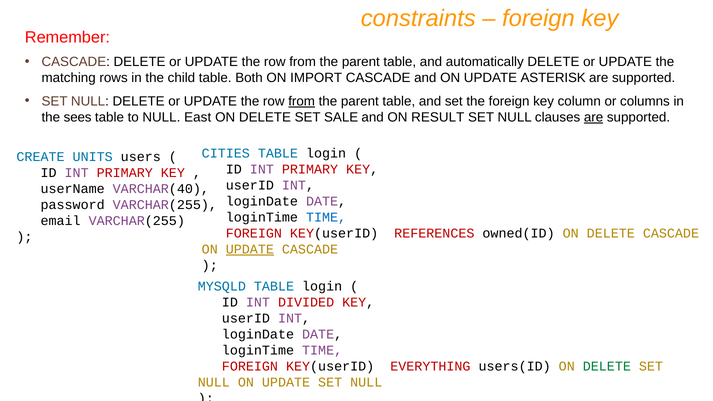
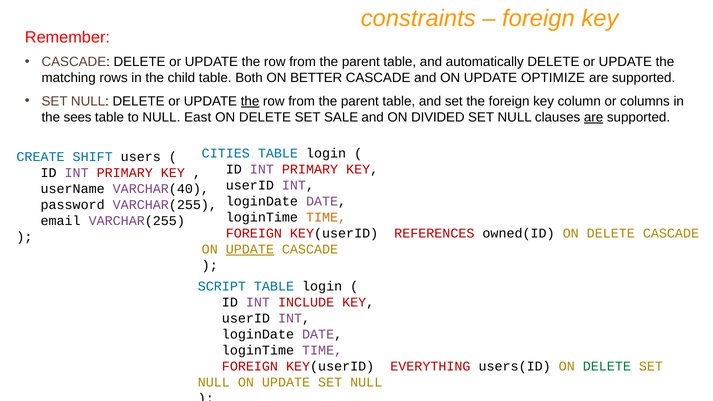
IMPORT: IMPORT -> BETTER
ASTERISK: ASTERISK -> OPTIMIZE
the at (250, 101) underline: none -> present
from at (302, 101) underline: present -> none
RESULT: RESULT -> DIVIDED
UNITS: UNITS -> SHIFT
TIME at (326, 217) colour: blue -> orange
MYSQLD: MYSQLD -> SCRIPT
DIVIDED: DIVIDED -> INCLUDE
